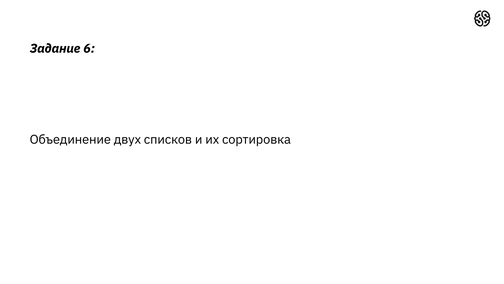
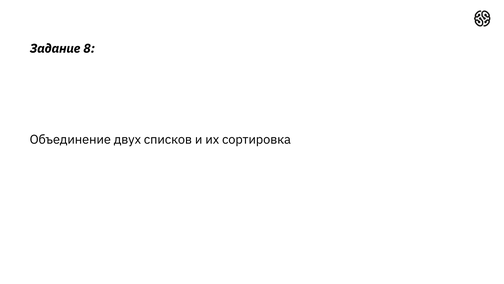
6: 6 -> 8
